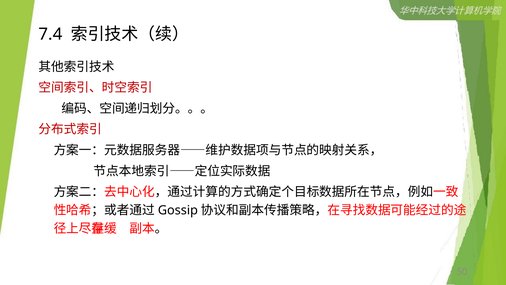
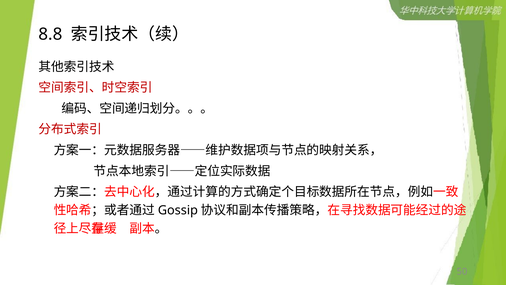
7.4: 7.4 -> 8.8
